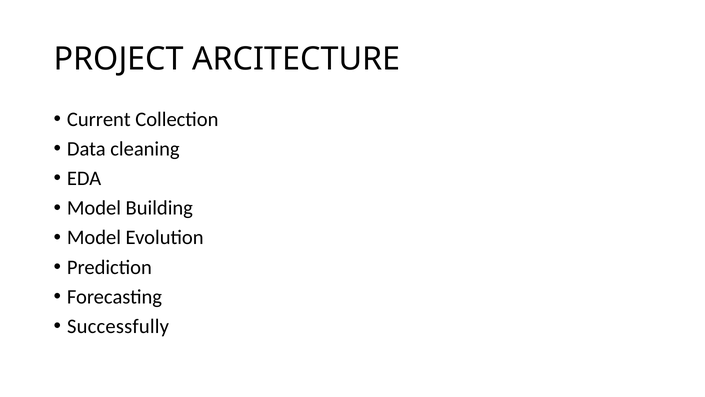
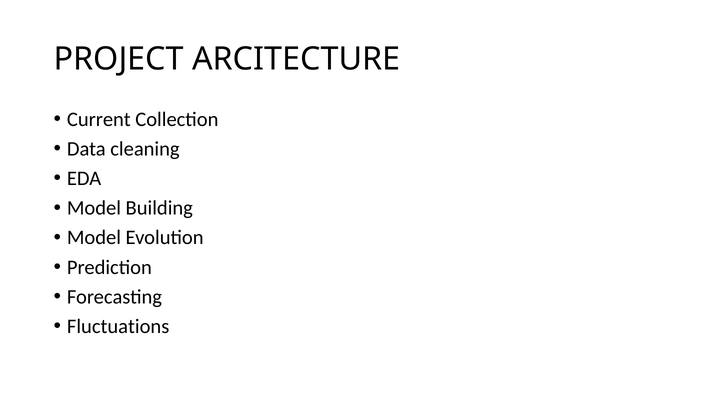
Successfully: Successfully -> Fluctuations
